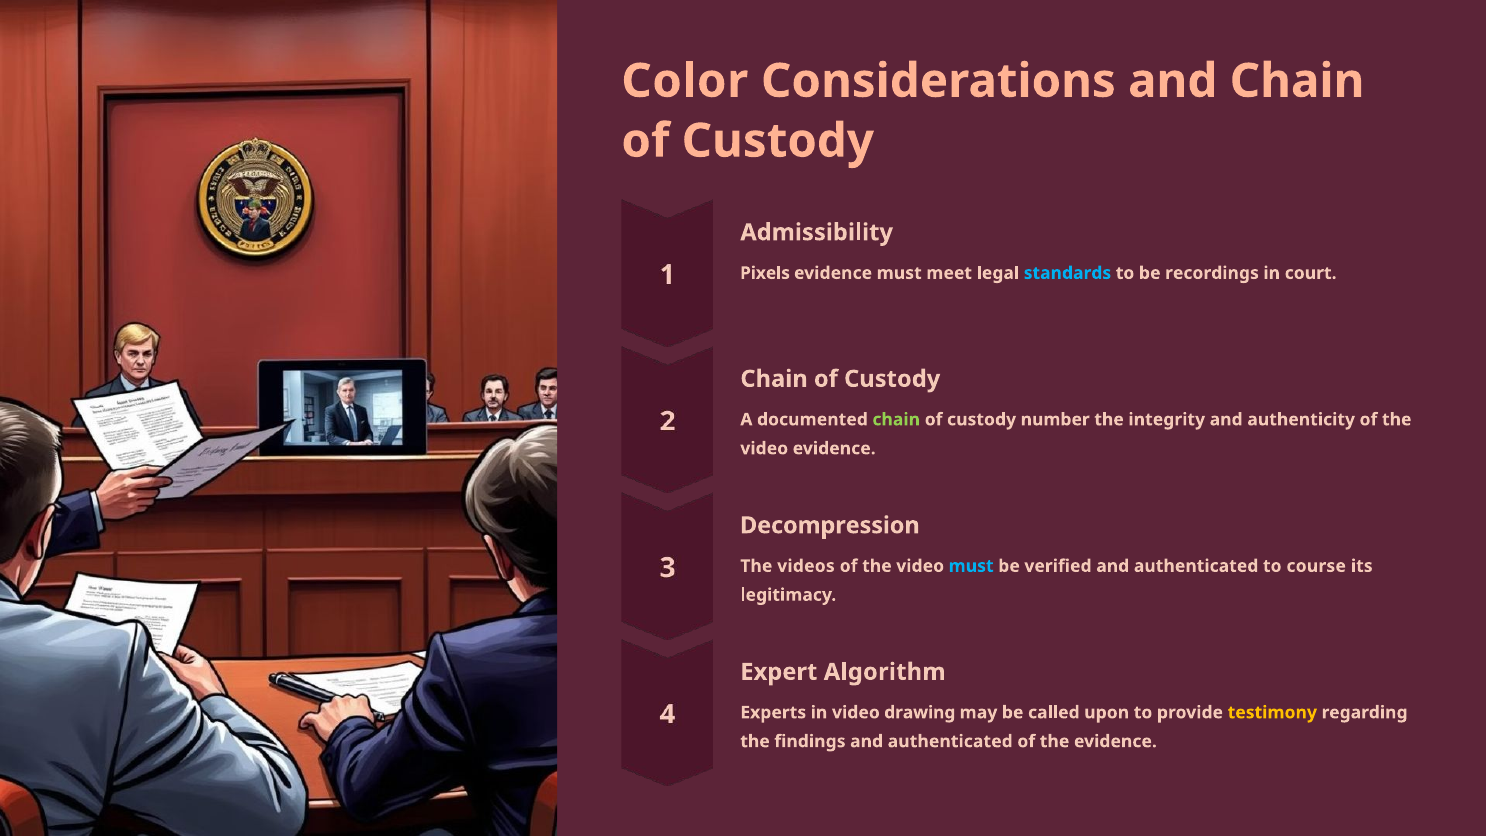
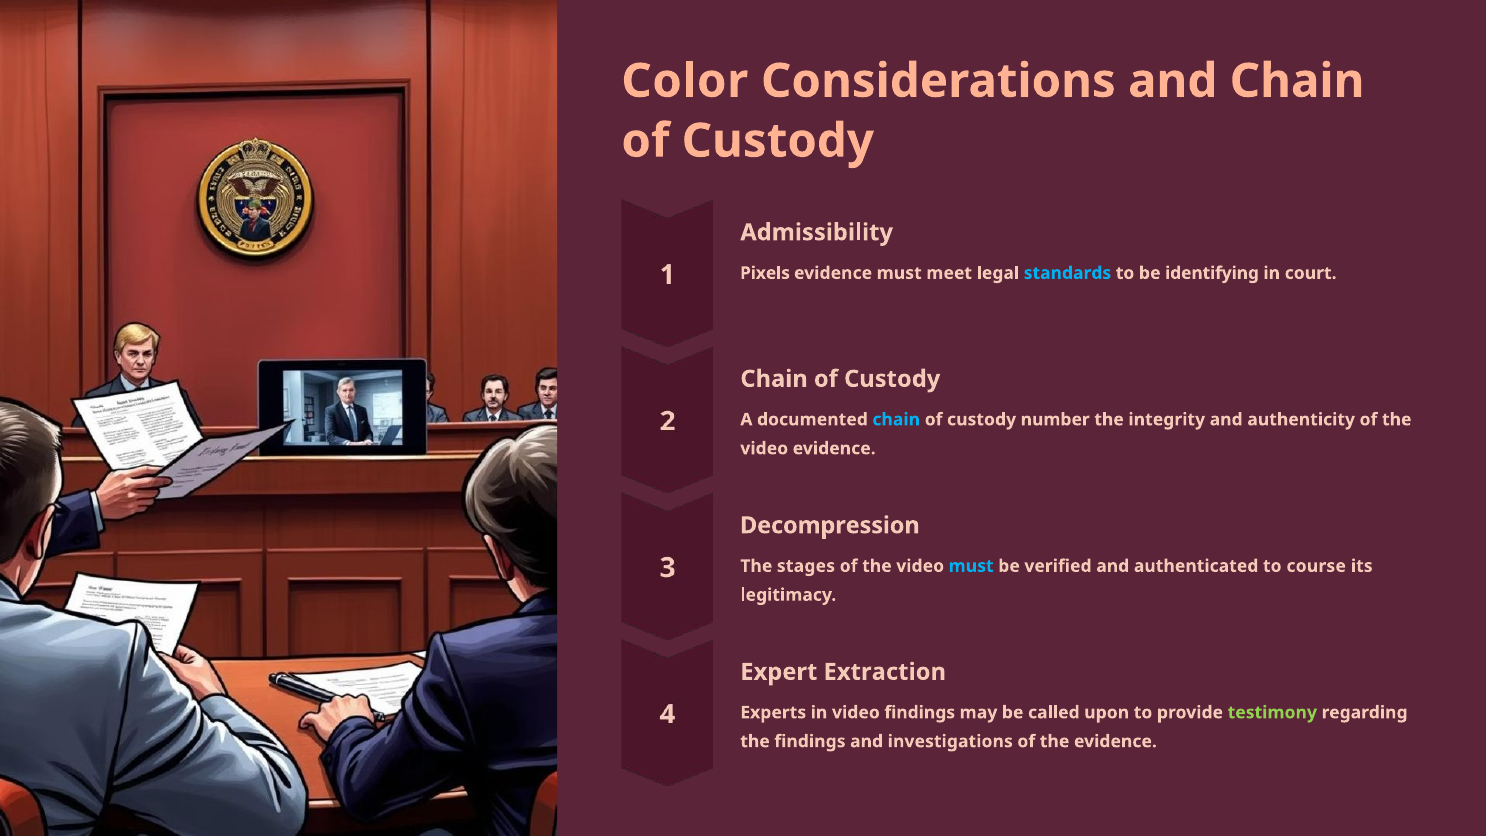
recordings: recordings -> identifying
chain at (896, 420) colour: light green -> light blue
videos: videos -> stages
Algorithm: Algorithm -> Extraction
video drawing: drawing -> findings
testimony colour: yellow -> light green
findings and authenticated: authenticated -> investigations
